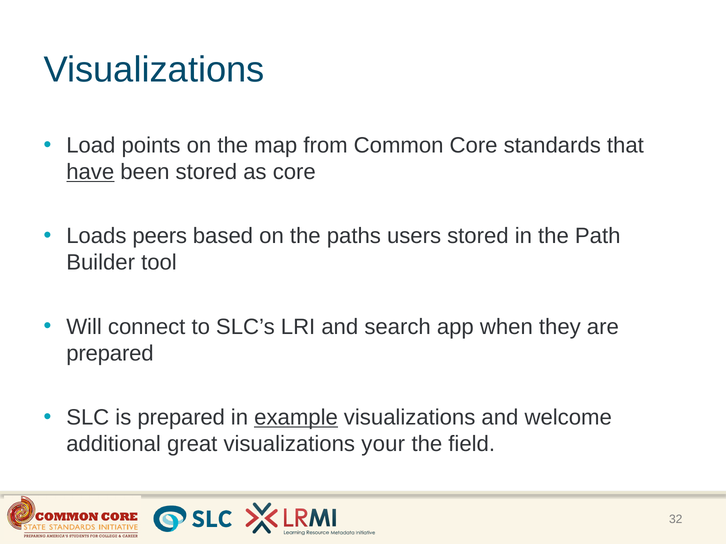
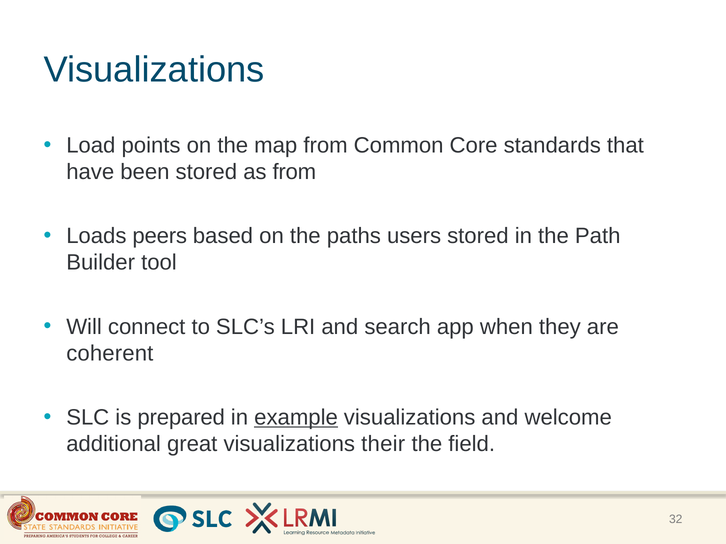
have underline: present -> none
as core: core -> from
prepared at (110, 354): prepared -> coherent
your: your -> their
